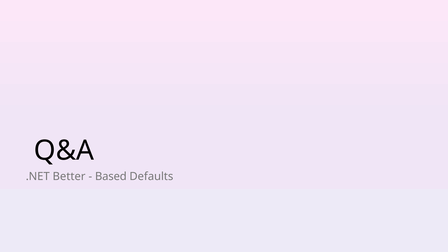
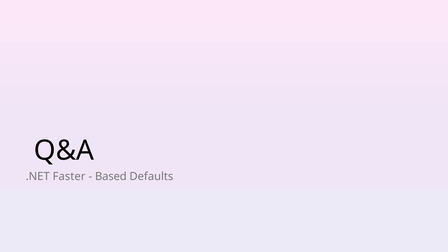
Better: Better -> Faster
